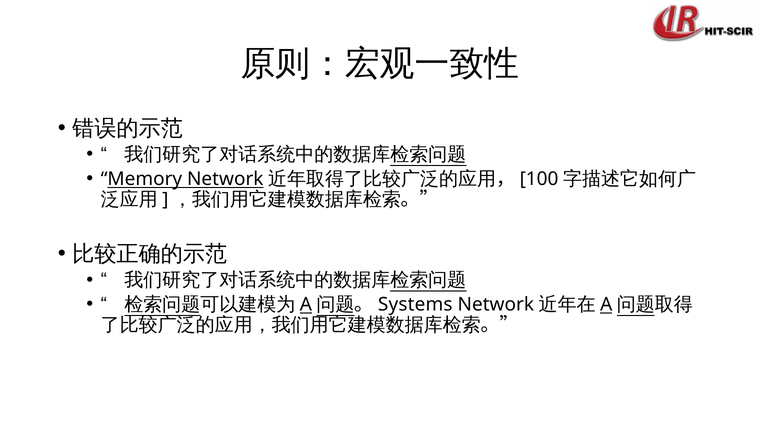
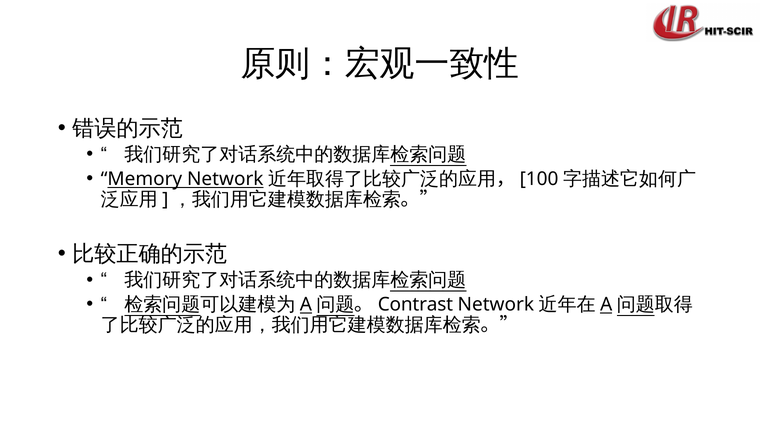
Systems: Systems -> Contrast
